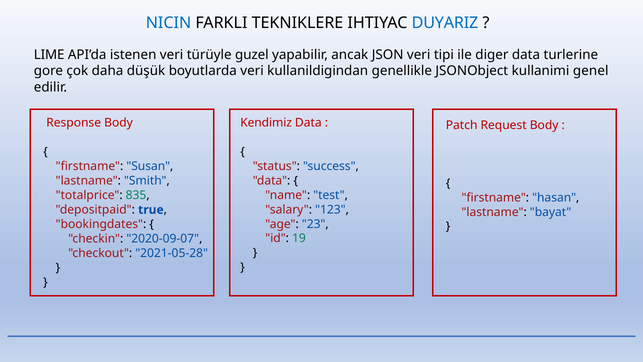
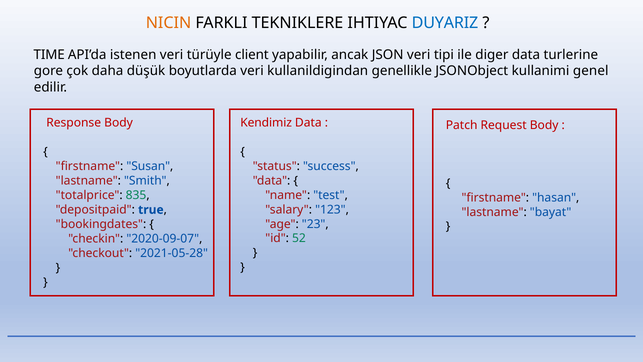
NICIN colour: blue -> orange
LIME: LIME -> TIME
guzel: guzel -> client
19: 19 -> 52
